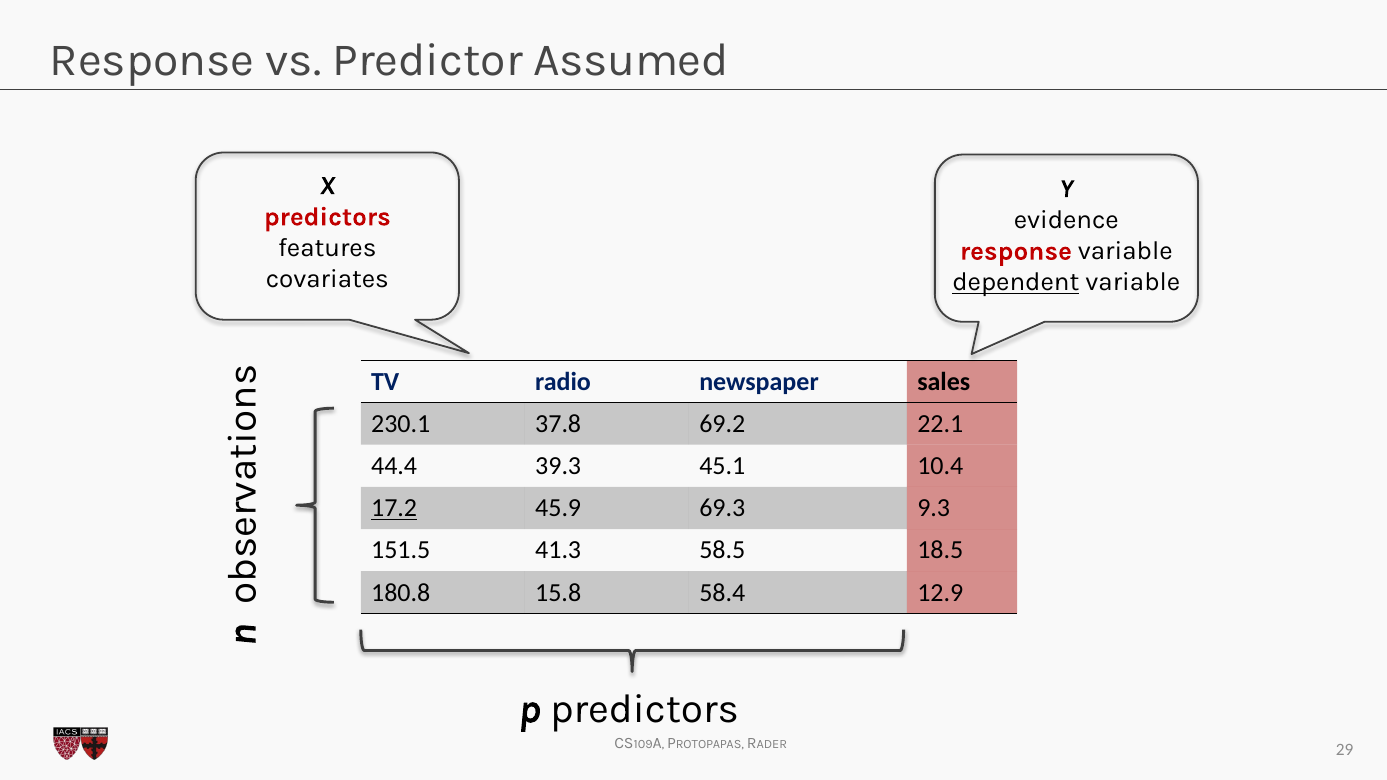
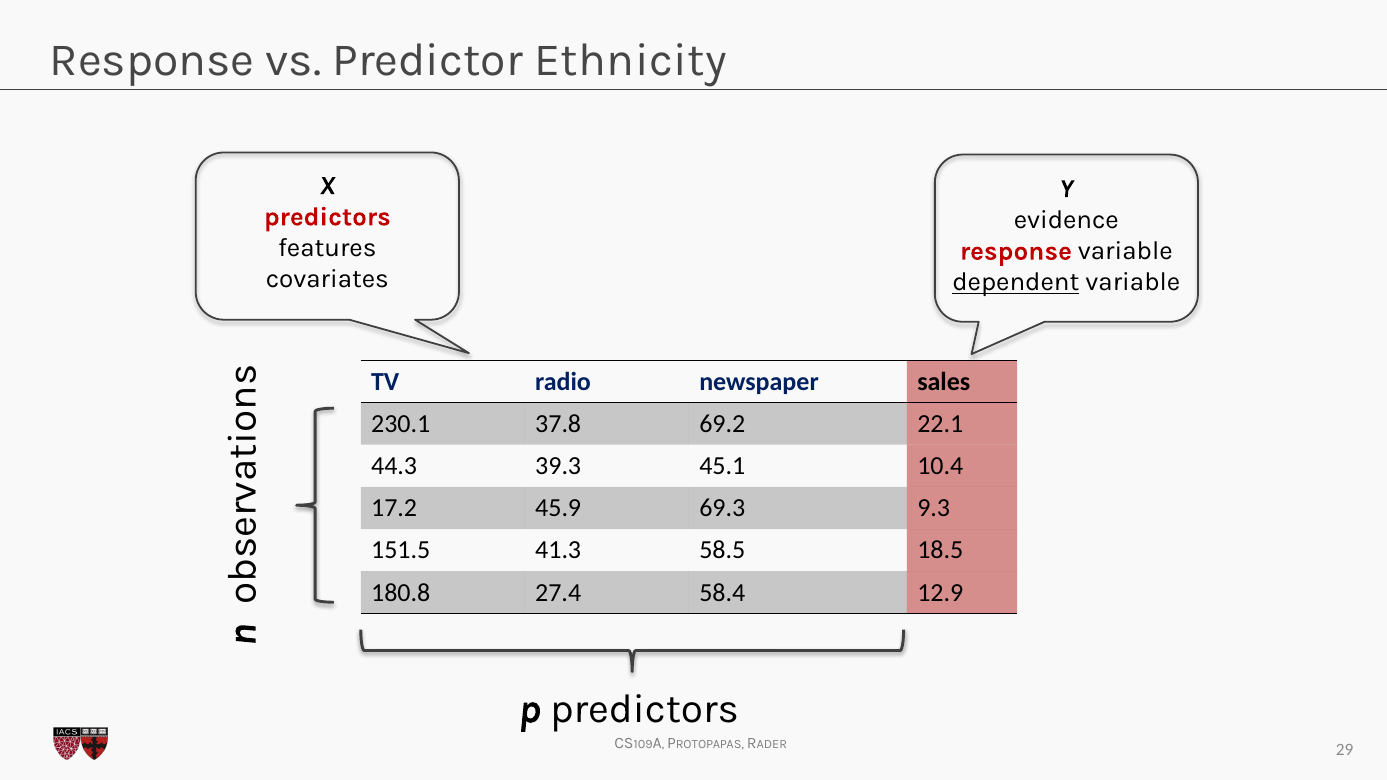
Assumed: Assumed -> Ethnicity
44.4: 44.4 -> 44.3
17.2 underline: present -> none
15.8: 15.8 -> 27.4
